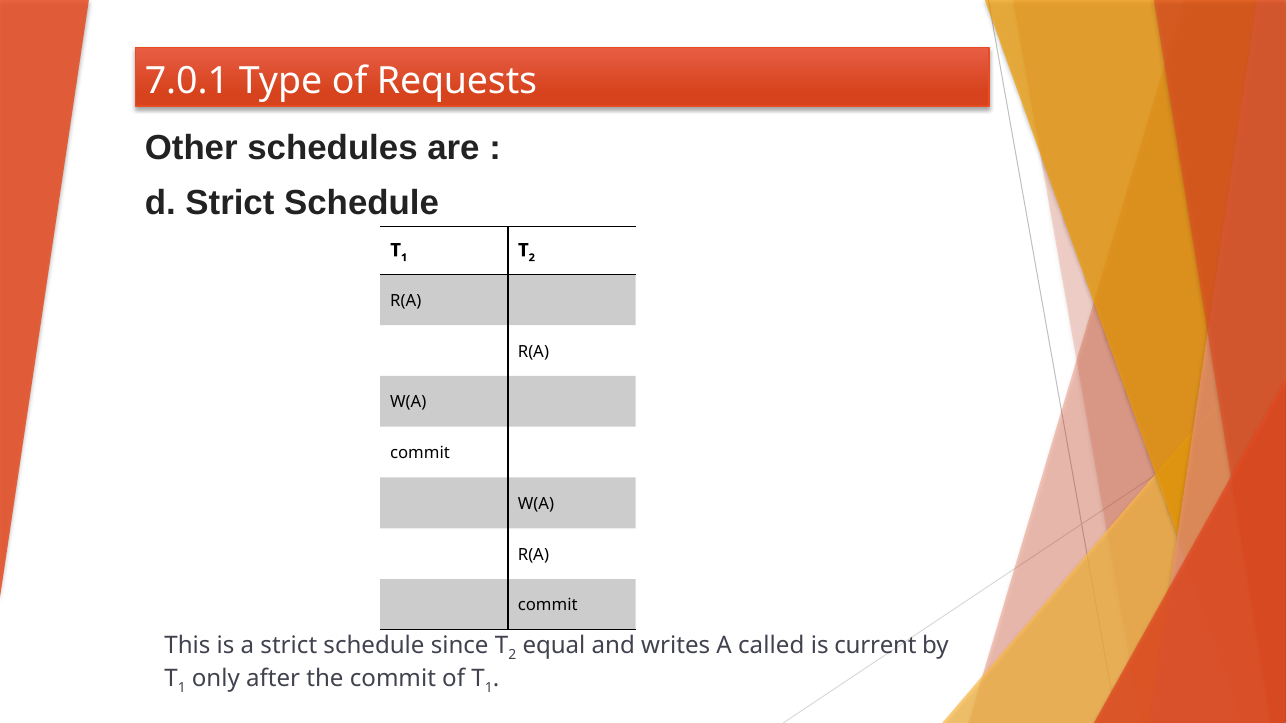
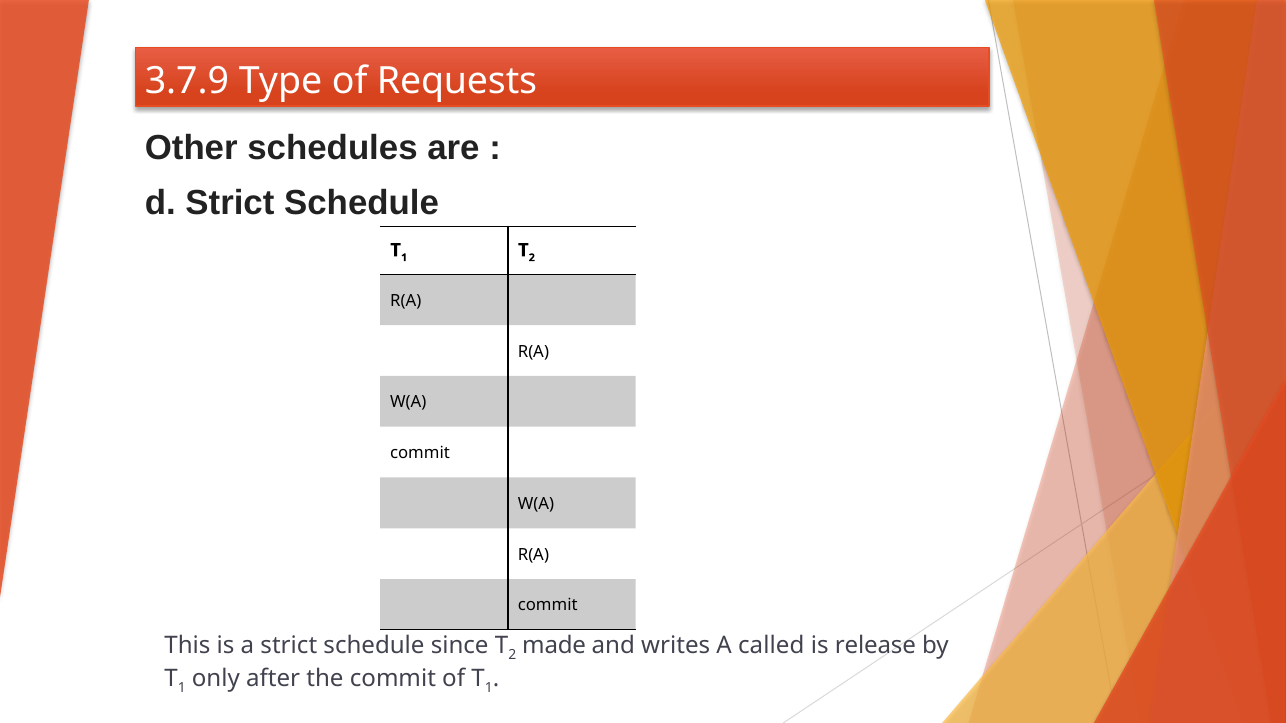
7.0.1: 7.0.1 -> 3.7.9
equal: equal -> made
current: current -> release
